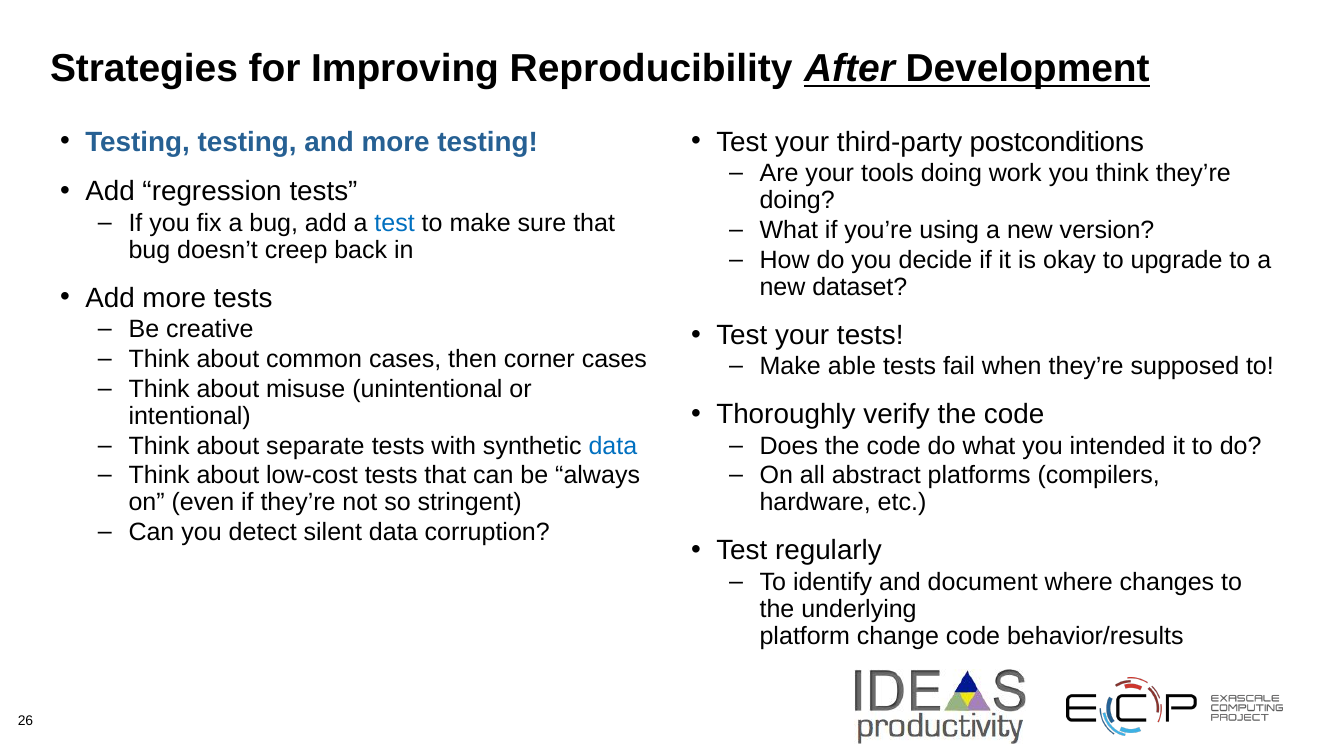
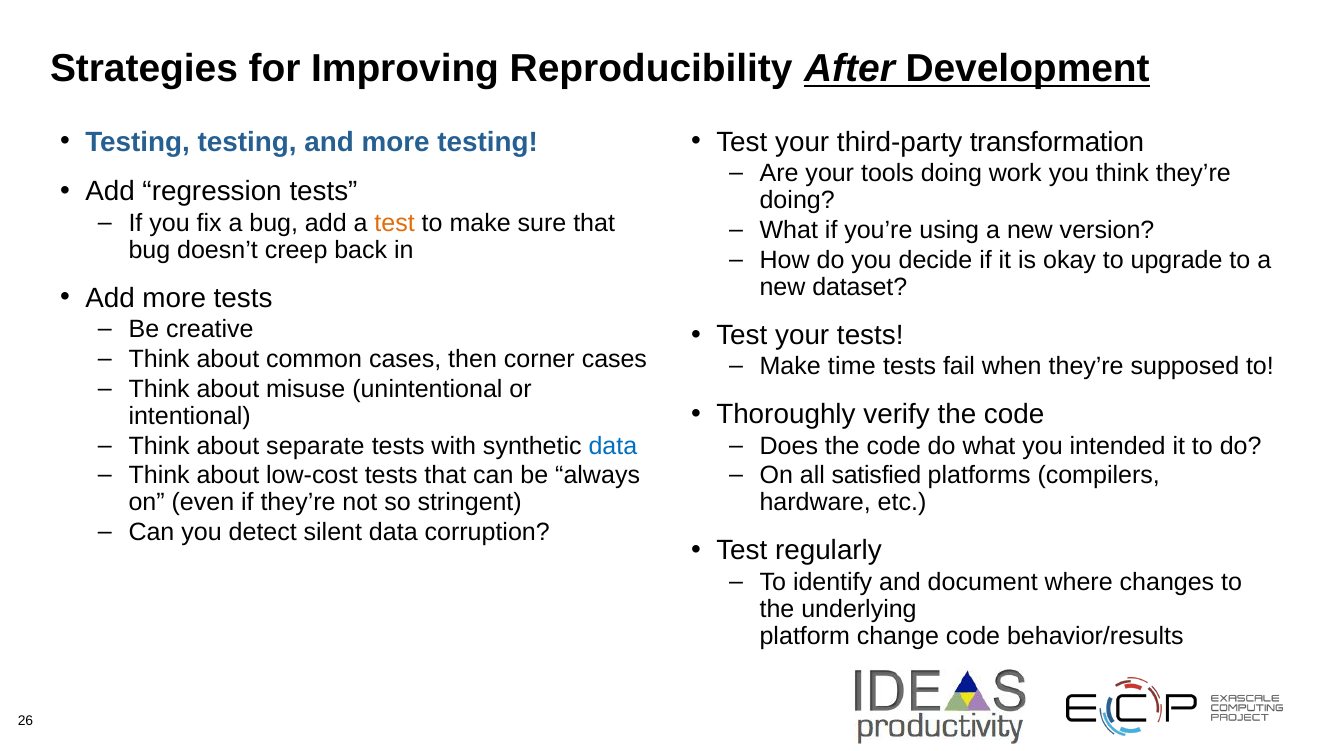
postconditions: postconditions -> transformation
test at (395, 223) colour: blue -> orange
able: able -> time
abstract: abstract -> satisfied
